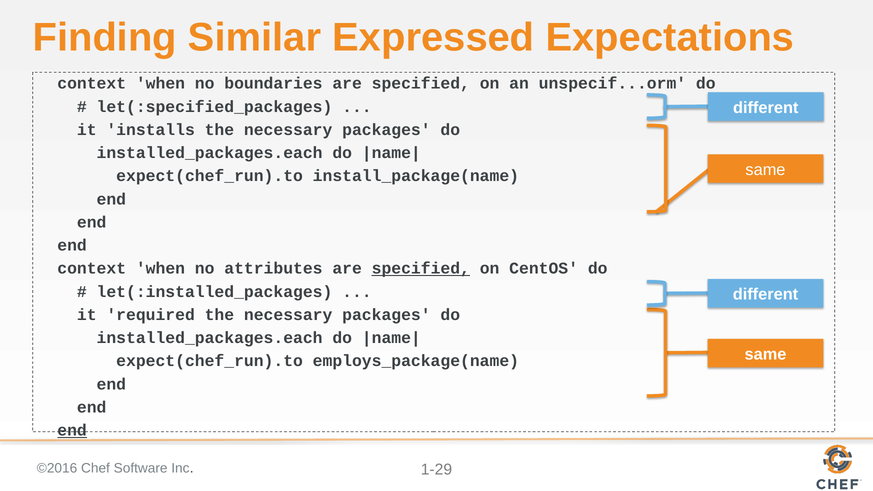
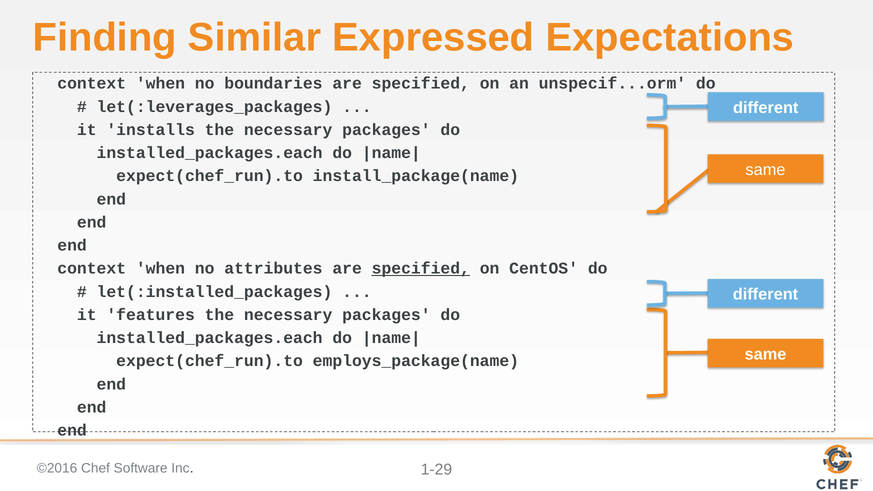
let(:specified_packages: let(:specified_packages -> let(:leverages_packages
required: required -> features
end at (72, 430) underline: present -> none
